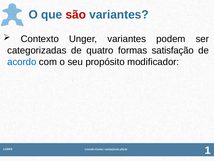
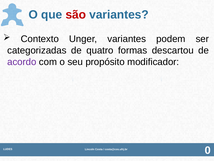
satisfação: satisfação -> descartou
acordo colour: blue -> purple
1: 1 -> 0
